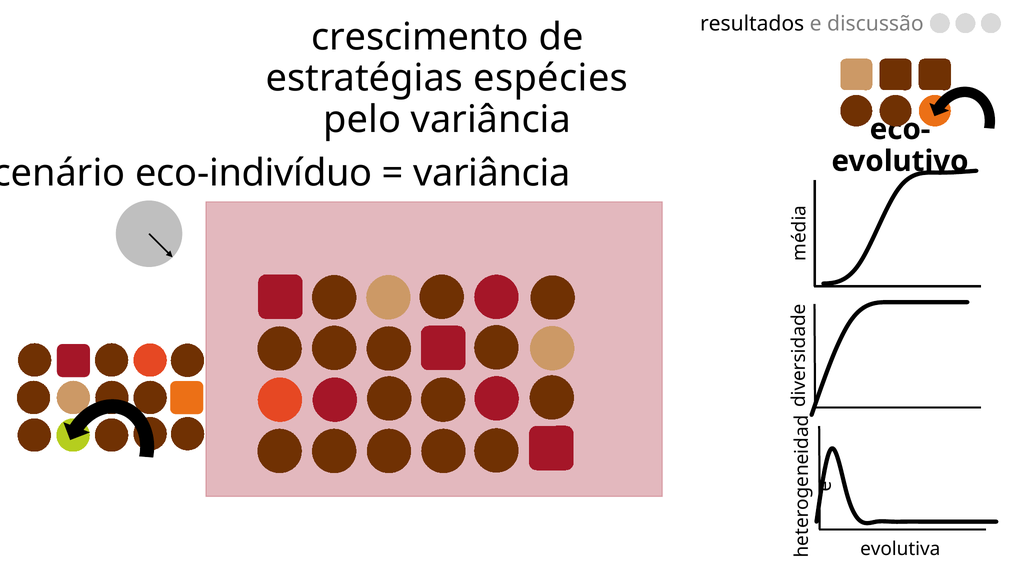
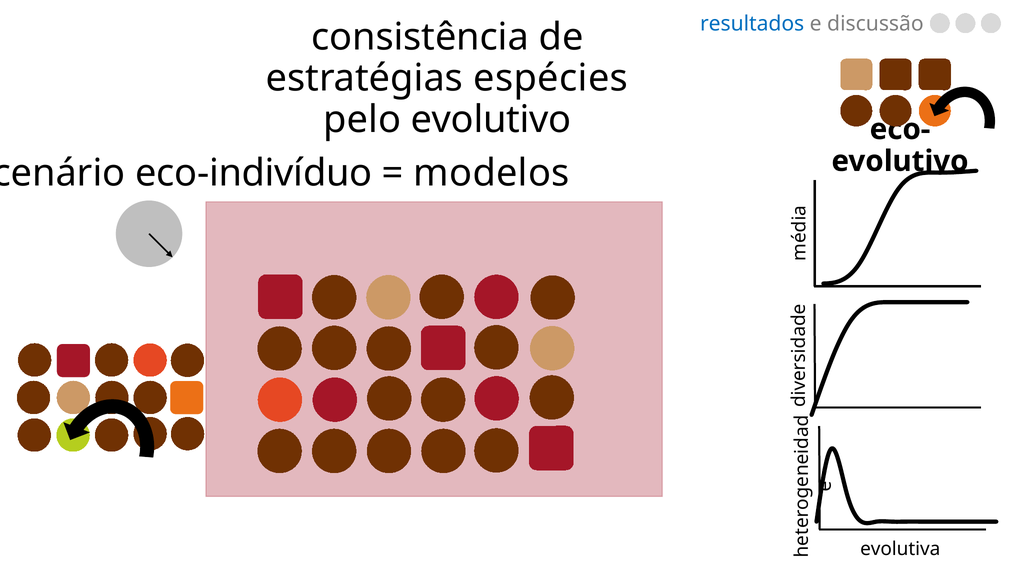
resultados colour: black -> blue
crescimento: crescimento -> consistência
pelo variância: variância -> evolutivo
variância at (492, 173): variância -> modelos
